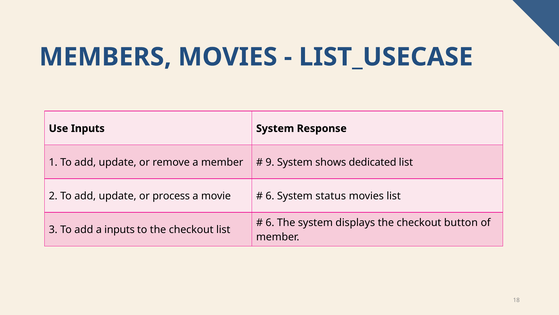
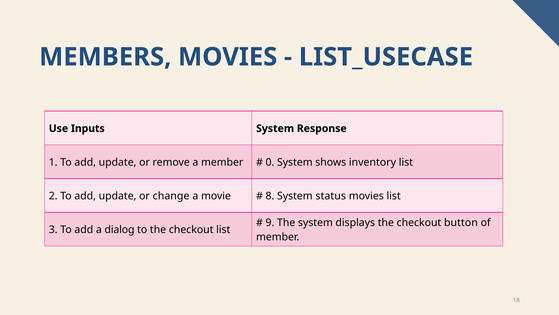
9: 9 -> 0
dedicated: dedicated -> inventory
process: process -> change
6 at (270, 196): 6 -> 8
6 at (270, 222): 6 -> 9
a inputs: inputs -> dialog
